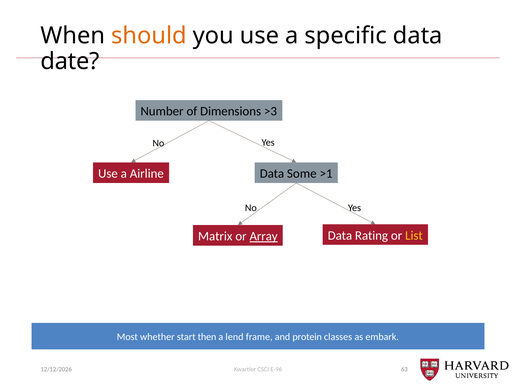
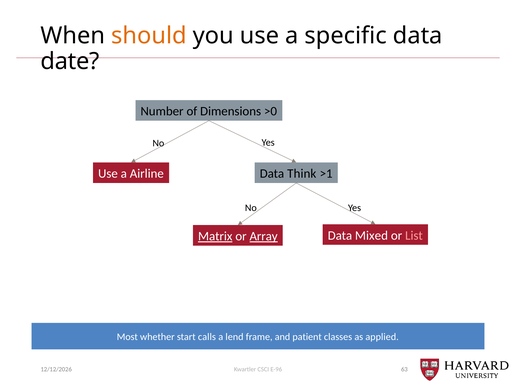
>3: >3 -> >0
Some: Some -> Think
Matrix underline: none -> present
Rating: Rating -> Mixed
List colour: yellow -> pink
then: then -> calls
protein: protein -> patient
embark: embark -> applied
